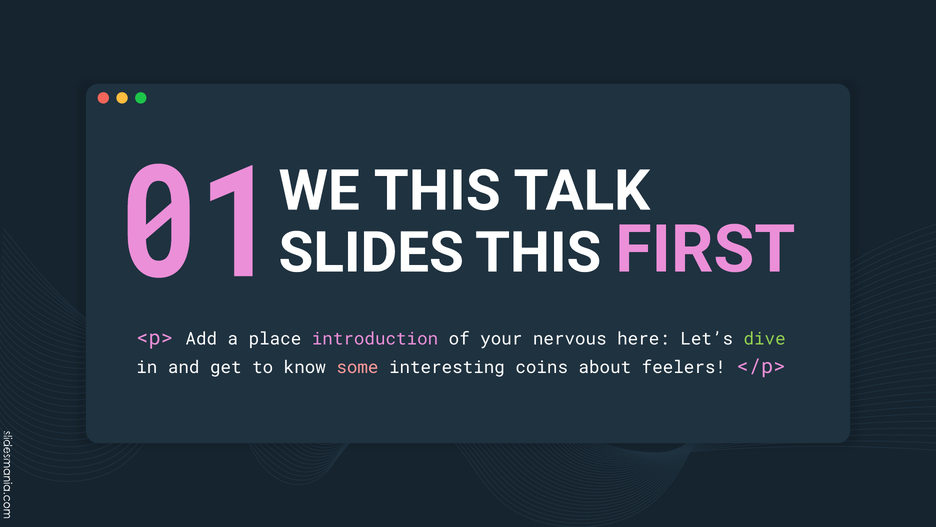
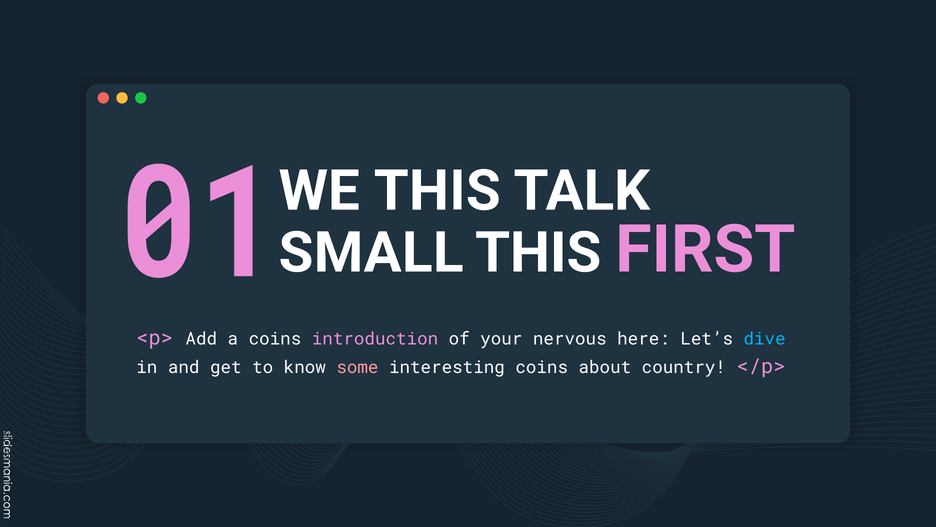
SLIDES: SLIDES -> SMALL
a place: place -> coins
dive colour: light green -> light blue
feelers: feelers -> country
